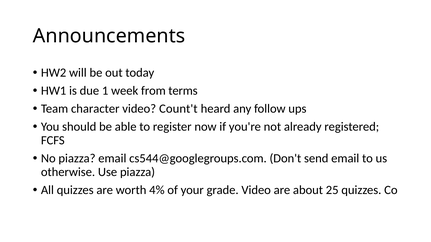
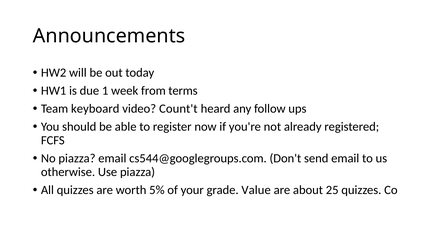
character: character -> keyboard
4%: 4% -> 5%
grade Video: Video -> Value
